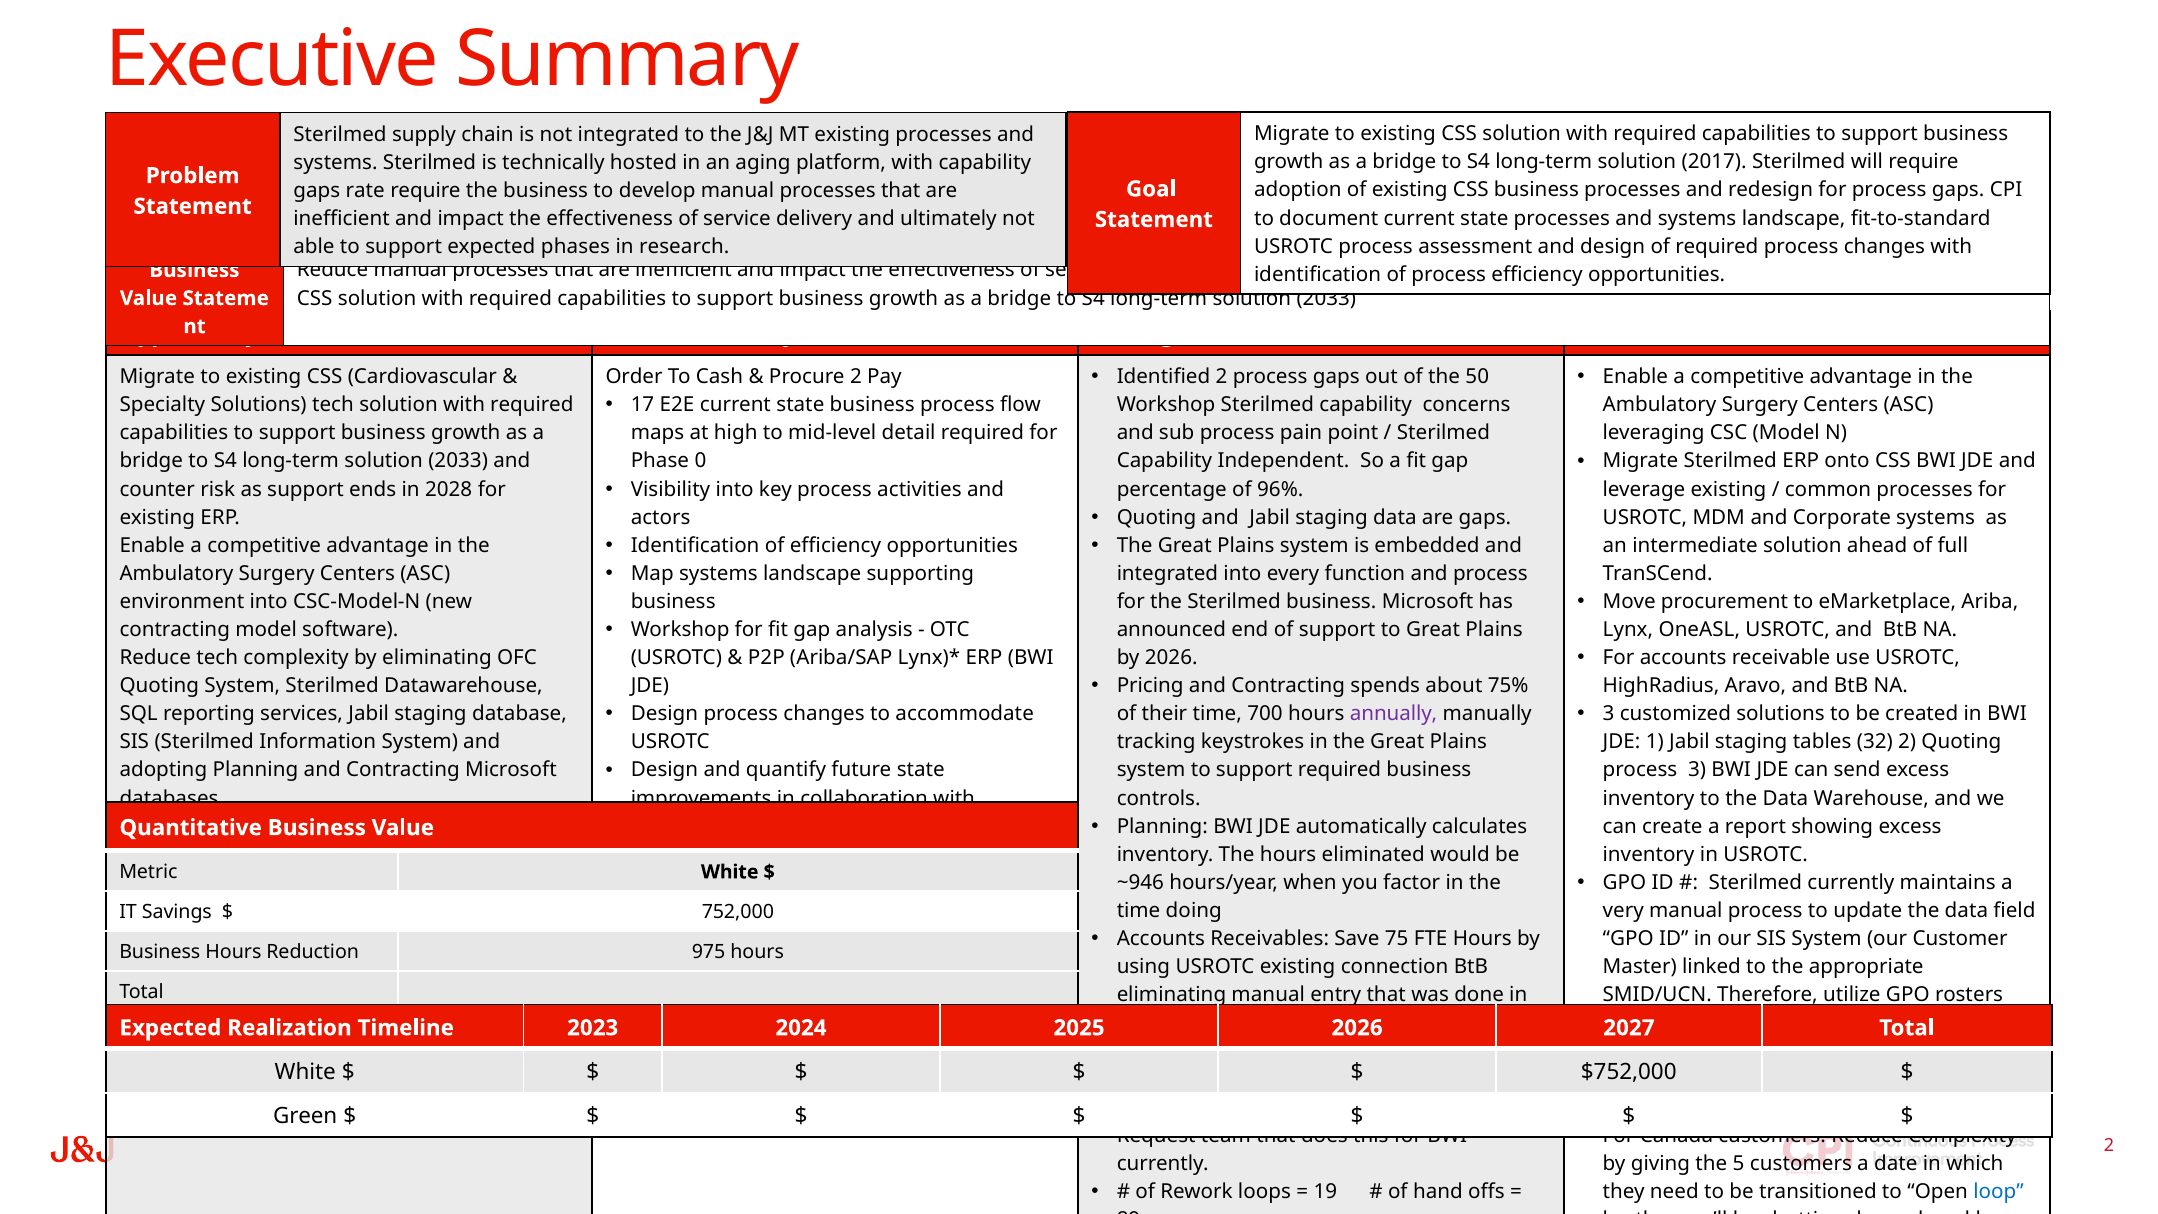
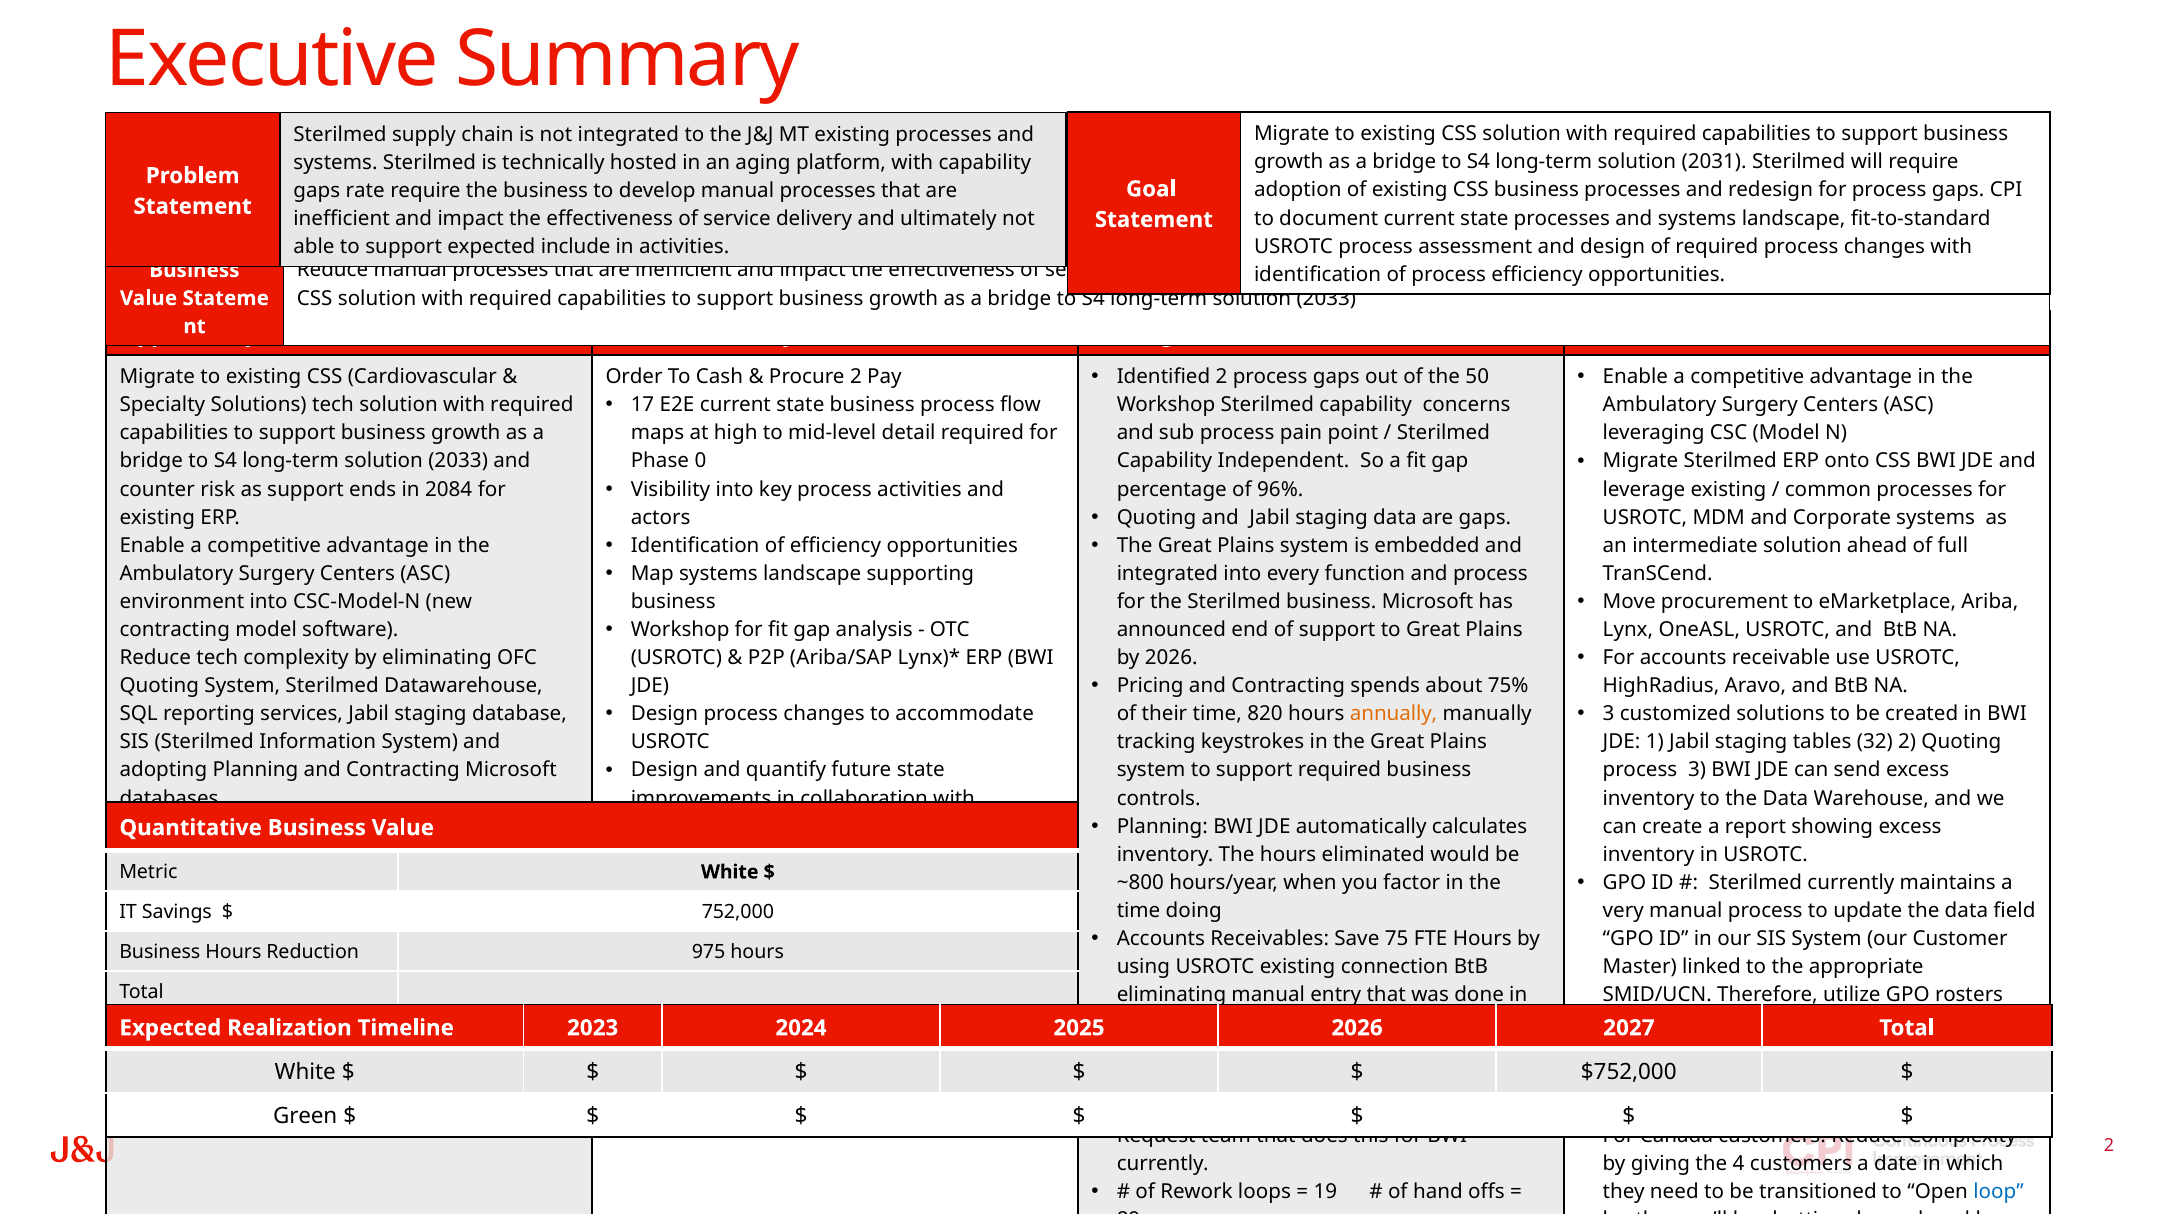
2017: 2017 -> 2031
expected phases: phases -> include
in research: research -> activities
2028: 2028 -> 2084
700: 700 -> 820
annually colour: purple -> orange
~946: ~946 -> ~800
5: 5 -> 4
